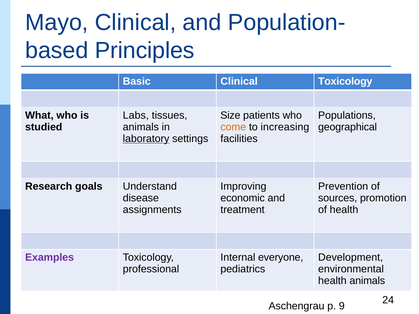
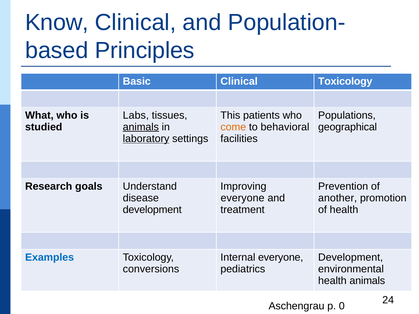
Mayo: Mayo -> Know
Size: Size -> This
animals at (141, 127) underline: none -> present
increasing: increasing -> behavioral
economic at (243, 198): economic -> everyone
sources: sources -> another
assignments at (152, 210): assignments -> development
Examples colour: purple -> blue
professional: professional -> conversions
9: 9 -> 0
